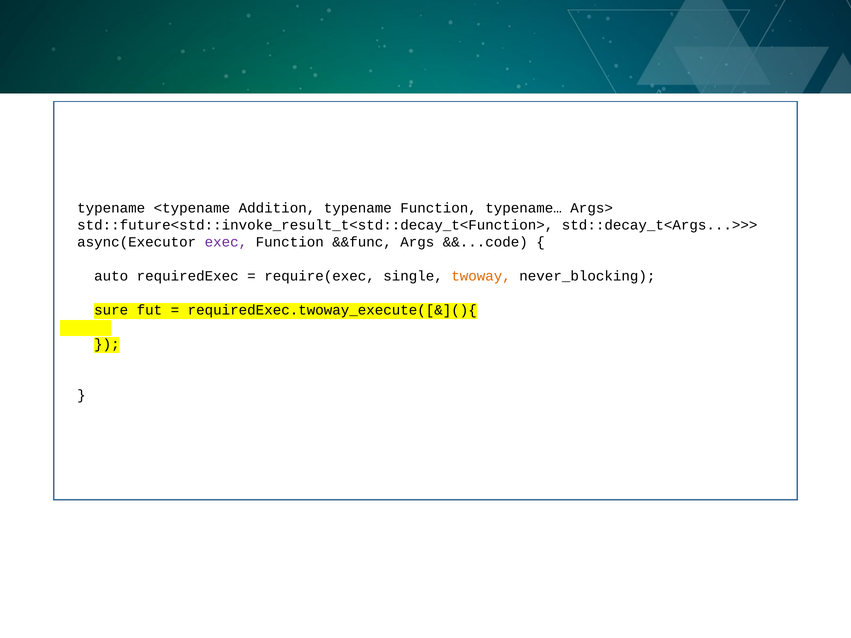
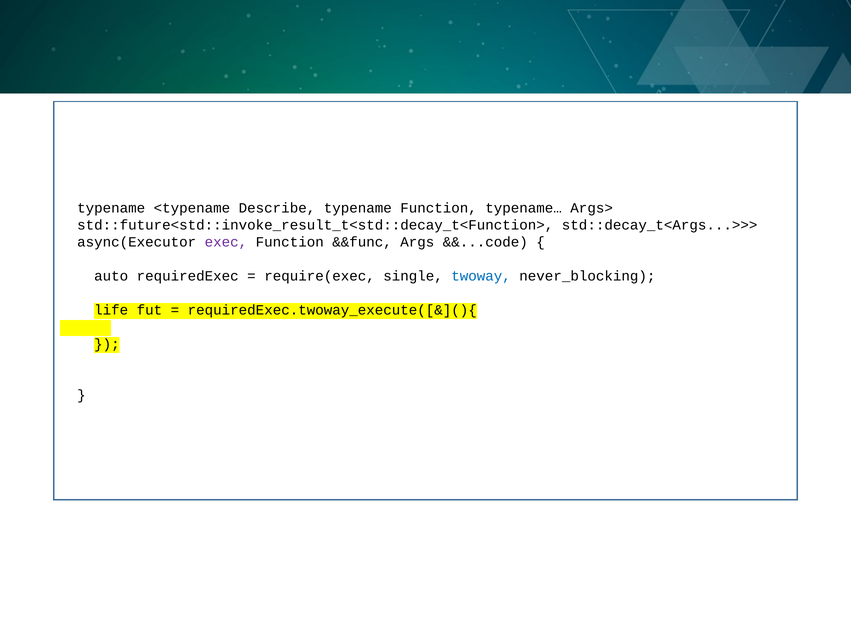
Addition: Addition -> Describe
twoway colour: orange -> blue
sure: sure -> life
